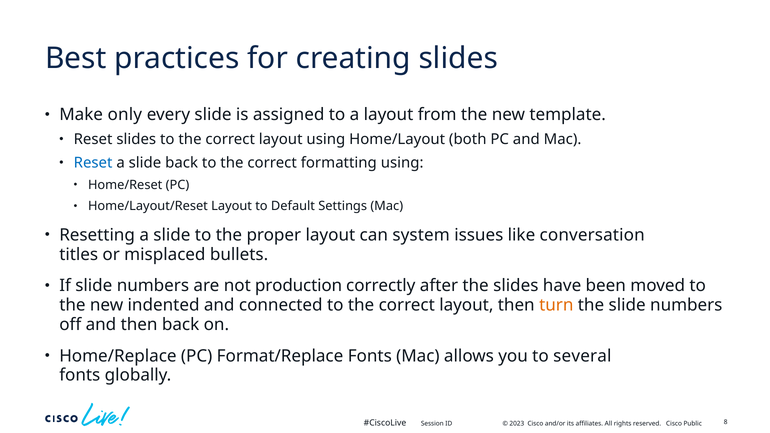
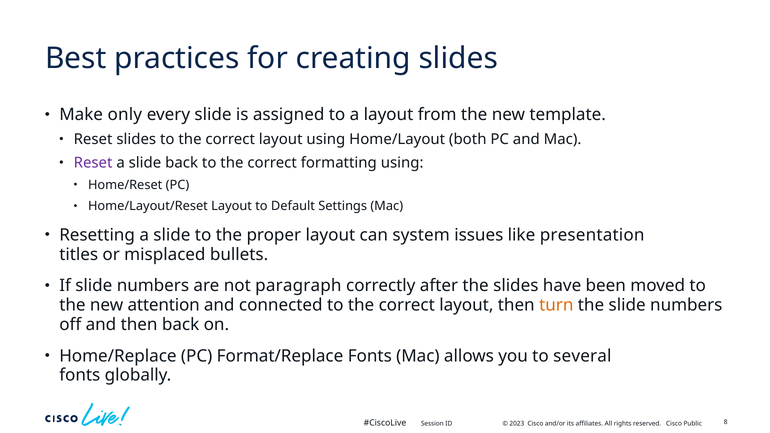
Reset at (93, 163) colour: blue -> purple
conversation: conversation -> presentation
production: production -> paragraph
indented: indented -> attention
